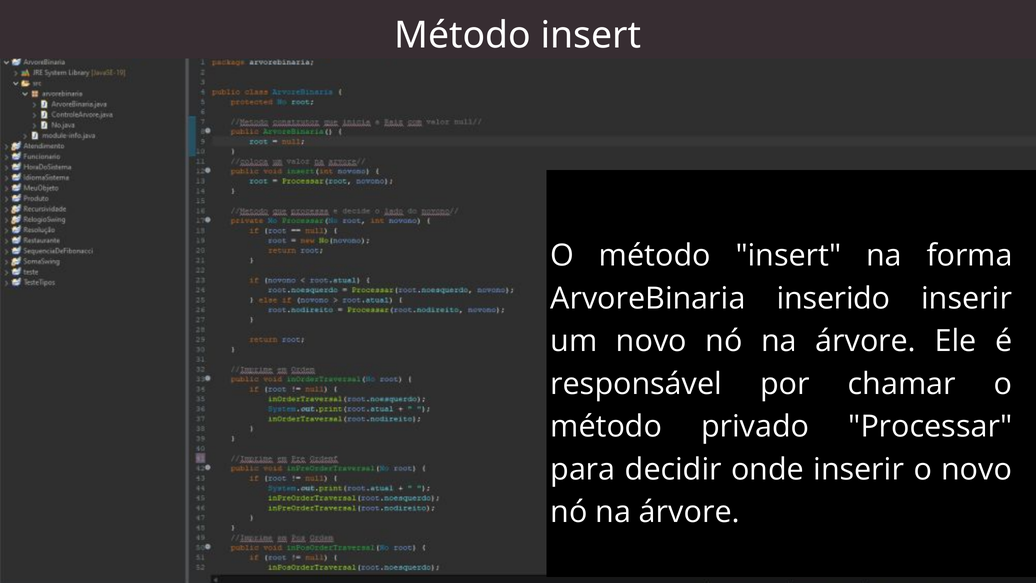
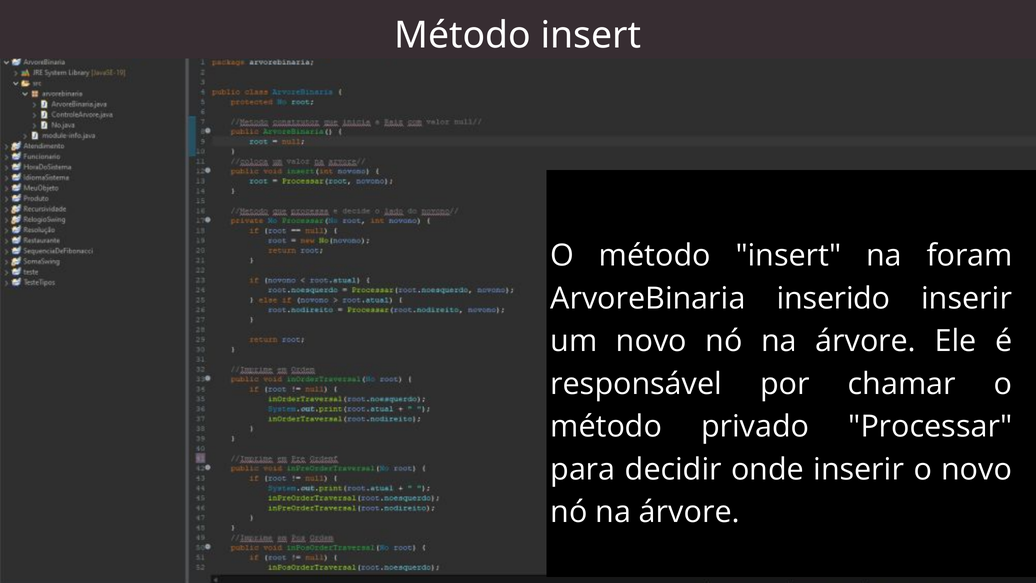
forma: forma -> foram
